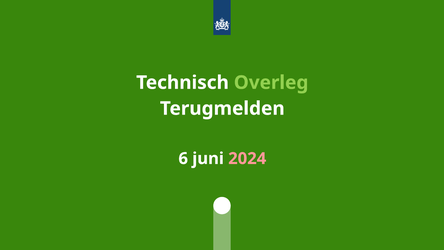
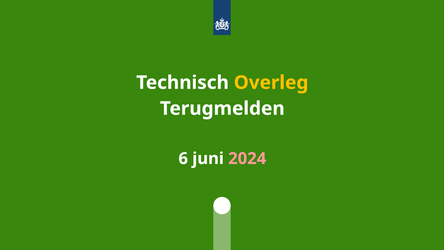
Overleg colour: light green -> yellow
